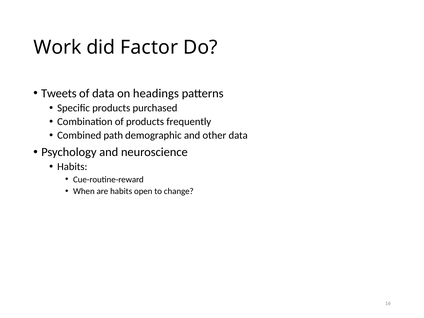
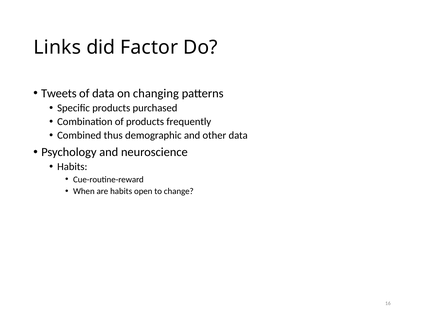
Work: Work -> Links
headings: headings -> changing
path: path -> thus
